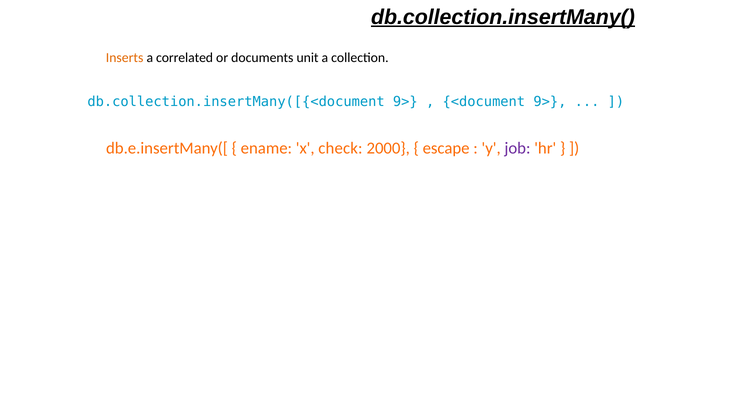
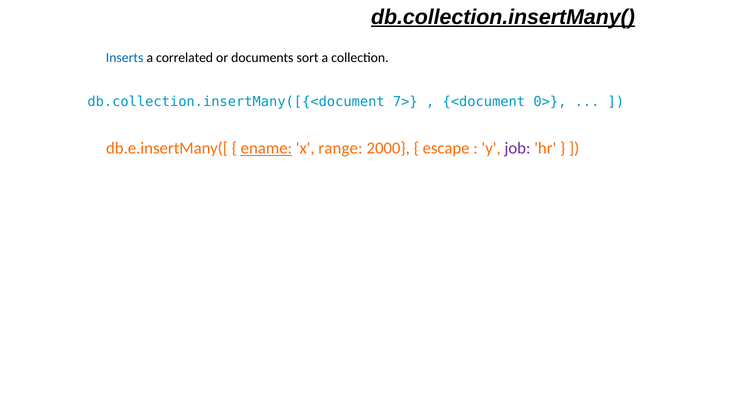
Inserts colour: orange -> blue
unit: unit -> sort
db.collection.insertMany([{<document 9>: 9> -> 7>
<document 9>: 9> -> 0>
ename underline: none -> present
check: check -> range
